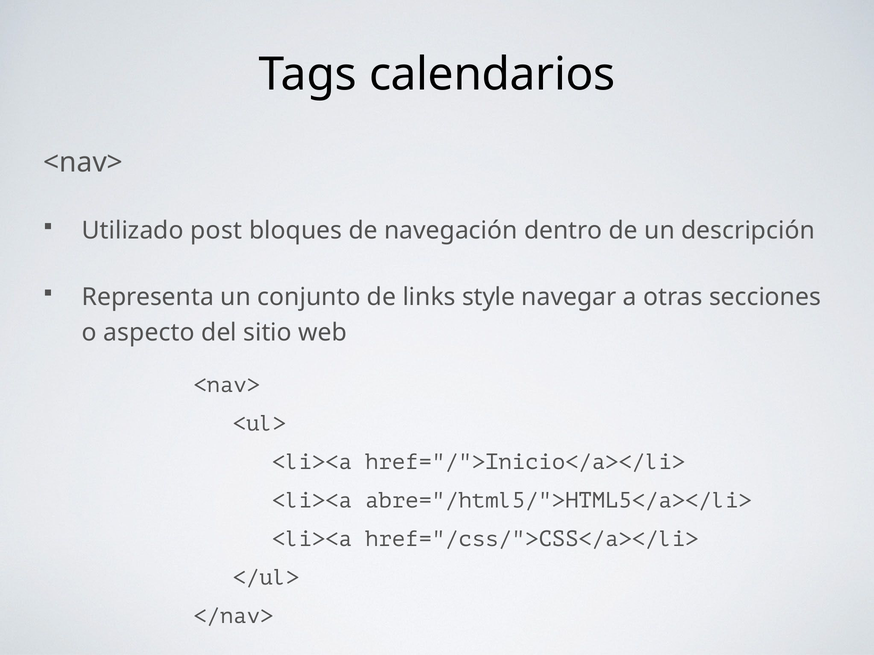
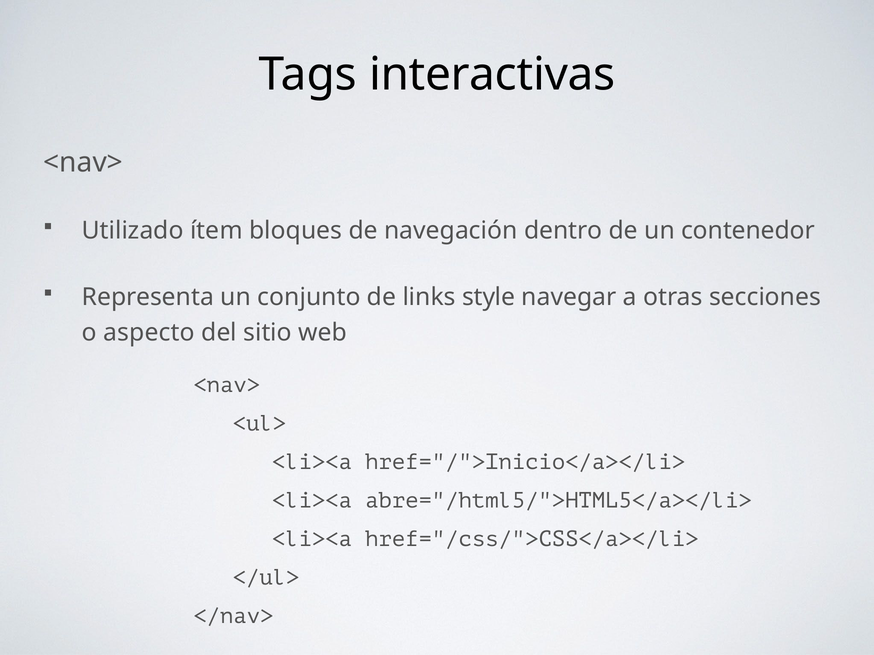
calendarios: calendarios -> interactivas
post: post -> ítem
descripción: descripción -> contenedor
